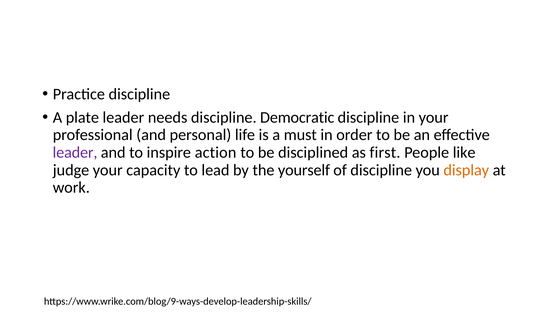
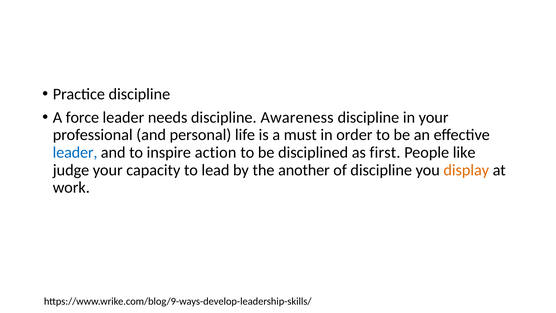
plate: plate -> force
Democratic: Democratic -> Awareness
leader at (75, 152) colour: purple -> blue
yourself: yourself -> another
